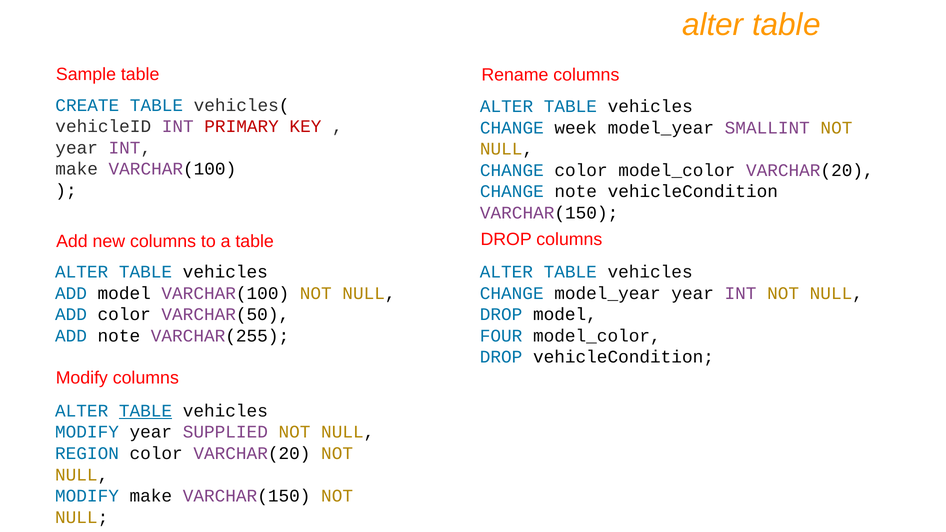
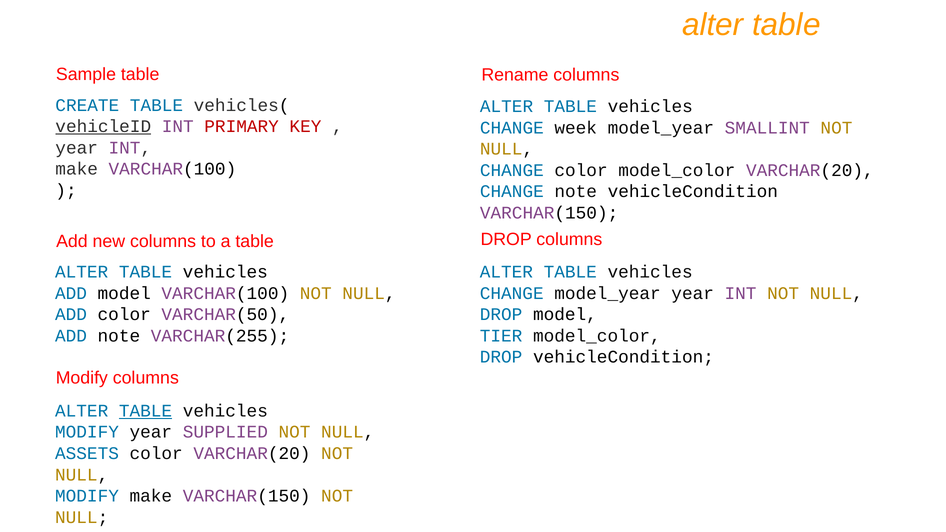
vehicleID underline: none -> present
FOUR: FOUR -> TIER
REGION: REGION -> ASSETS
